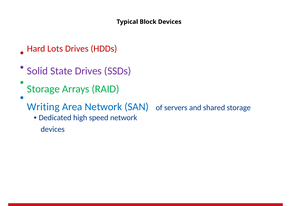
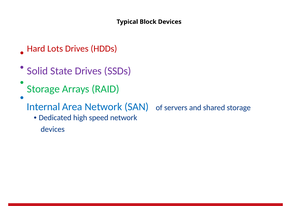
Writing: Writing -> Internal
